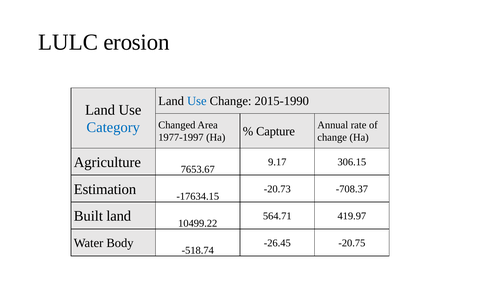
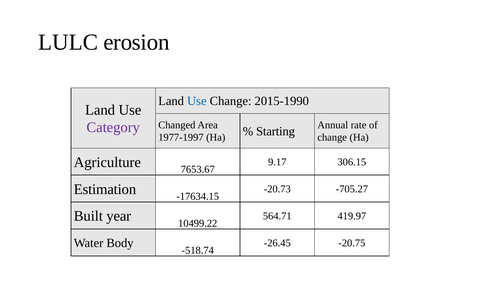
Category colour: blue -> purple
Capture: Capture -> Starting
-708.37: -708.37 -> -705.27
Built land: land -> year
